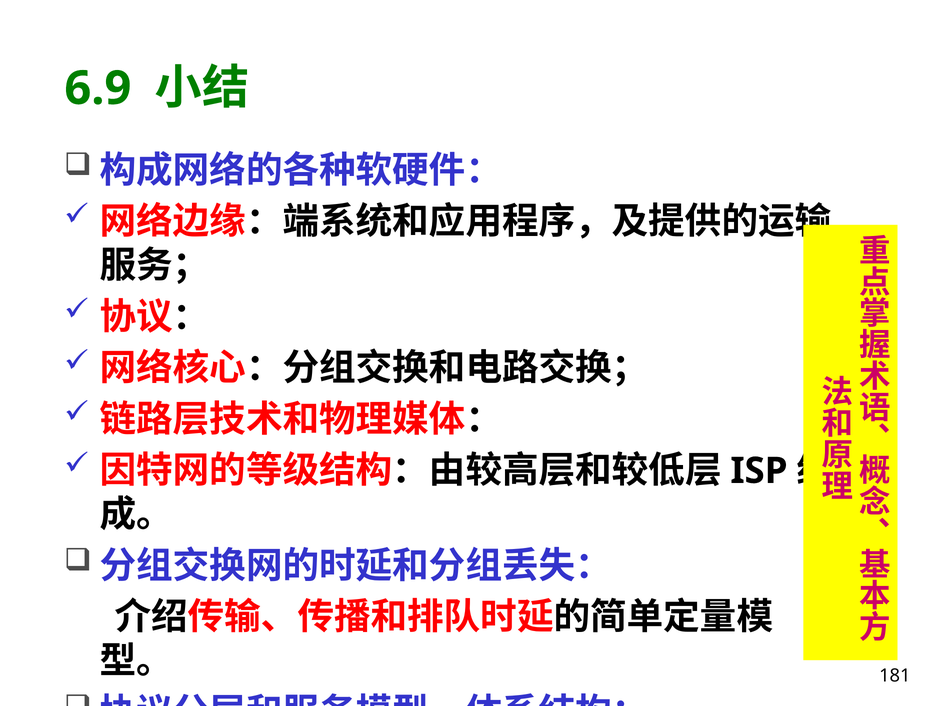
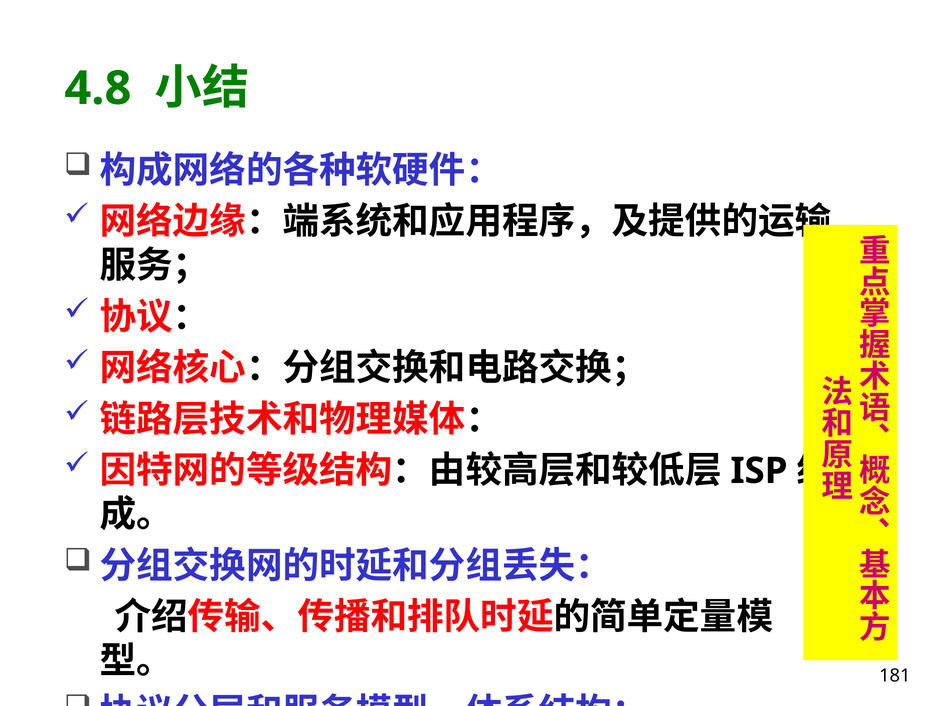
6.9: 6.9 -> 4.8
